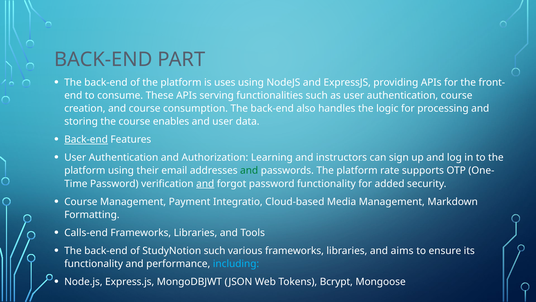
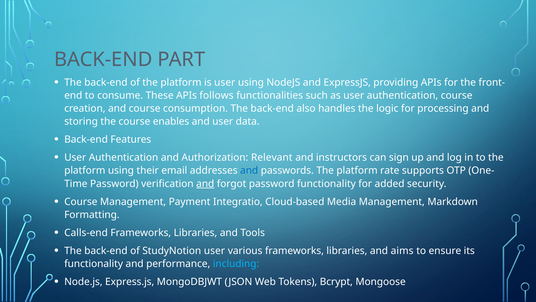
is uses: uses -> user
serving: serving -> follows
Back-end at (86, 139) underline: present -> none
Learning: Learning -> Relevant
and at (249, 170) colour: green -> blue
StudyNotion such: such -> user
